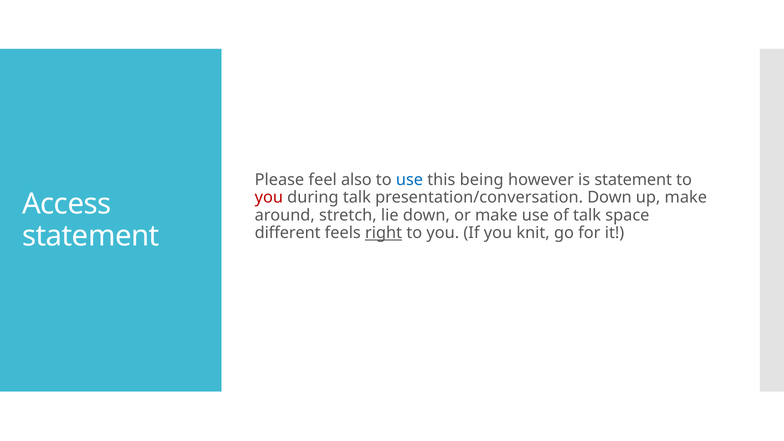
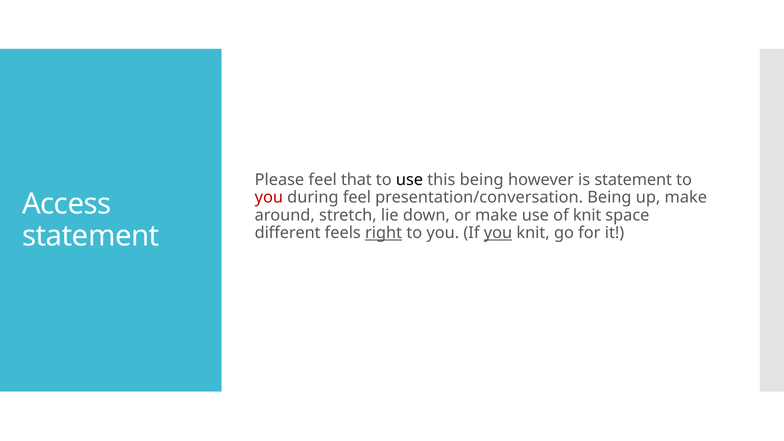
also: also -> that
use at (409, 180) colour: blue -> black
during talk: talk -> feel
presentation/conversation Down: Down -> Being
of talk: talk -> knit
you at (498, 233) underline: none -> present
